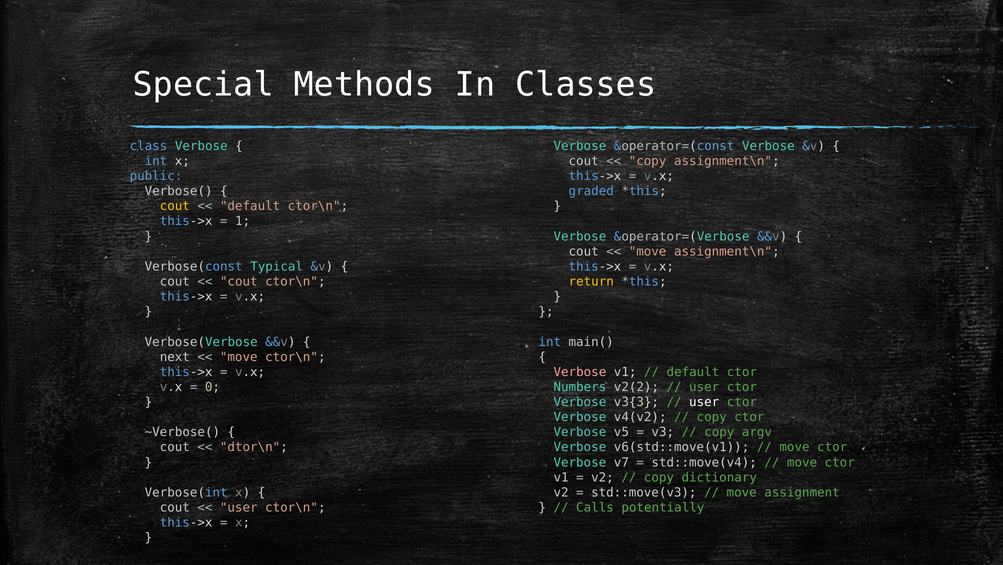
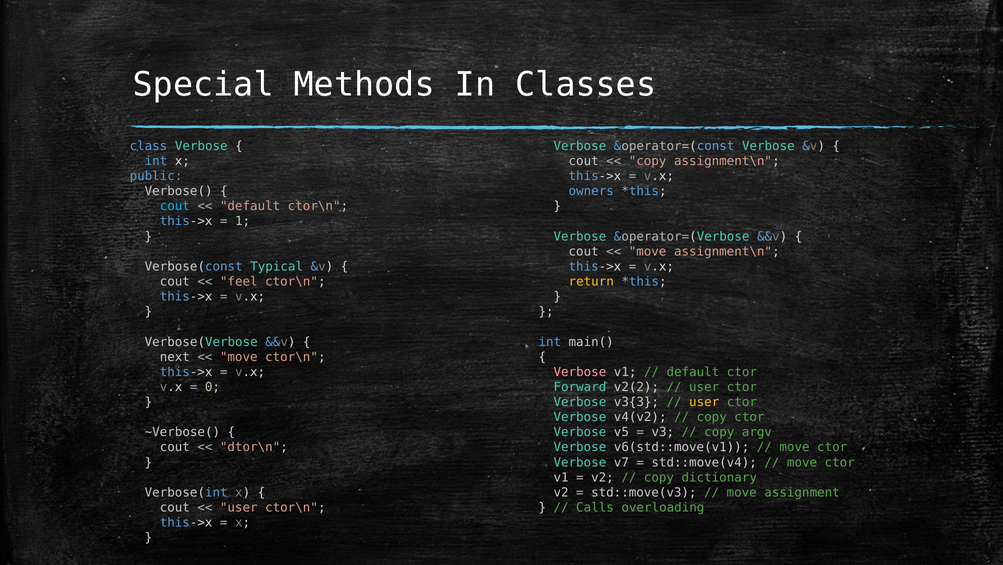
graded: graded -> owners
cout at (175, 206) colour: yellow -> light blue
cout at (239, 281): cout -> feel
Numbers: Numbers -> Forward
user at (704, 402) colour: white -> yellow
potentially: potentially -> overloading
